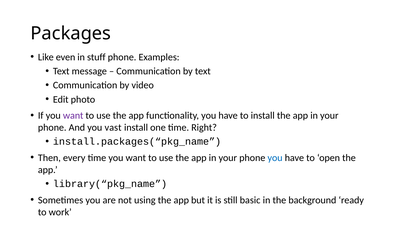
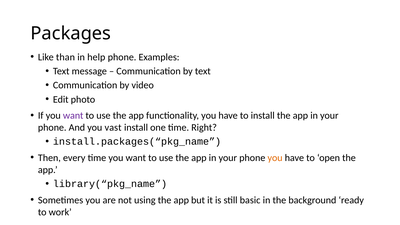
even: even -> than
stuff: stuff -> help
you at (275, 158) colour: blue -> orange
